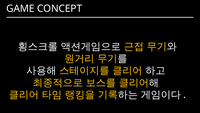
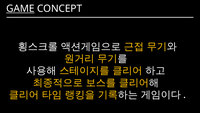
GAME underline: none -> present
